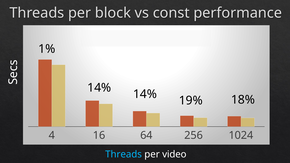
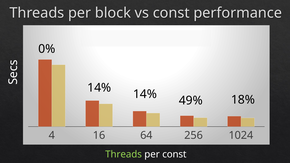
1%: 1% -> 0%
19%: 19% -> 49%
Threads at (124, 154) colour: light blue -> light green
per video: video -> const
